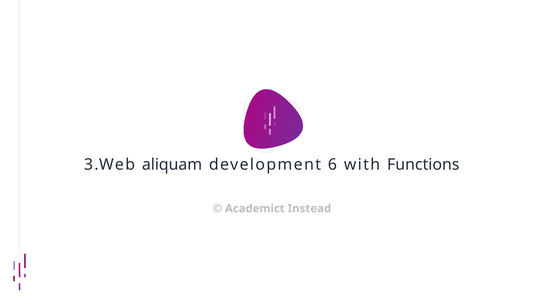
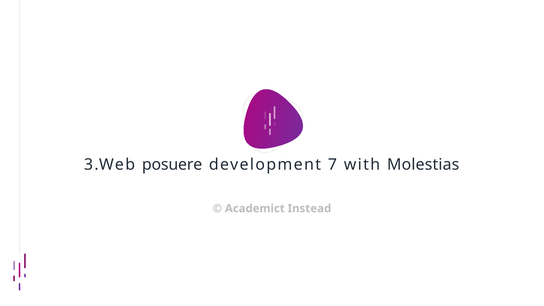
aliquam: aliquam -> posuere
6: 6 -> 7
Functions: Functions -> Molestias
